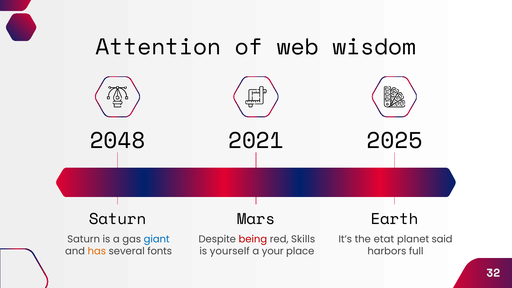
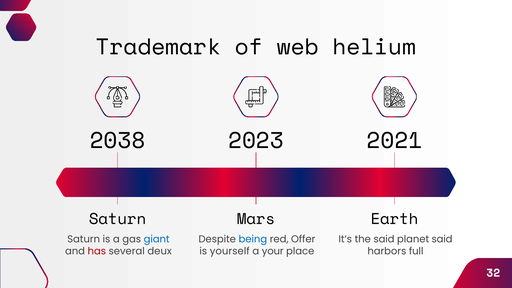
Attention: Attention -> Trademark
wisdom: wisdom -> helium
2048: 2048 -> 2038
2021: 2021 -> 2023
2025: 2025 -> 2021
being colour: red -> blue
Skills: Skills -> Offer
the etat: etat -> said
has colour: orange -> red
fonts: fonts -> deux
